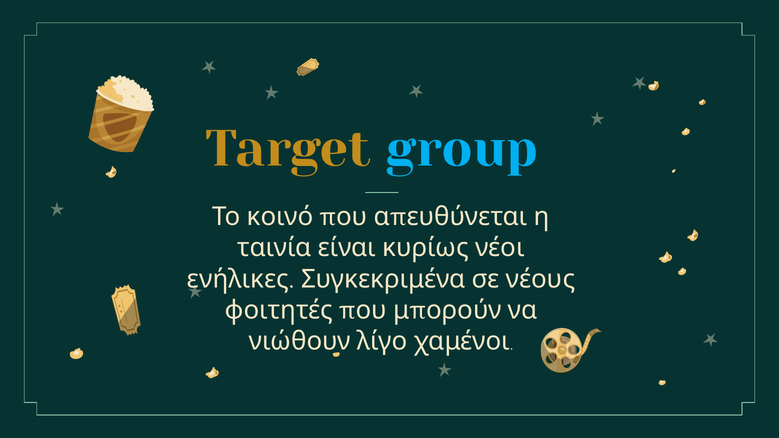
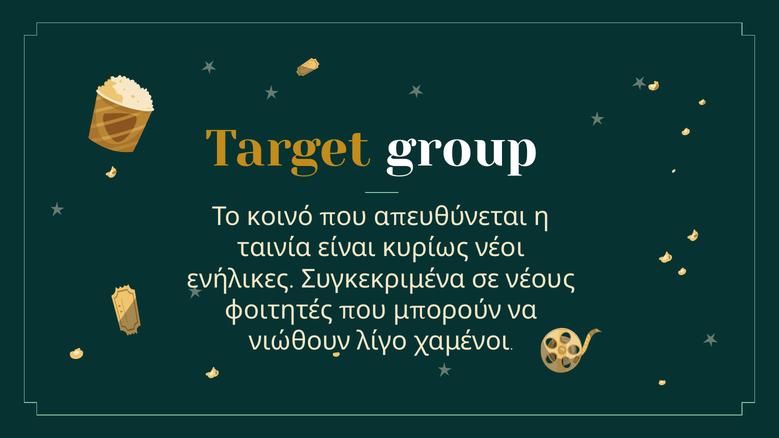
group colour: light blue -> white
